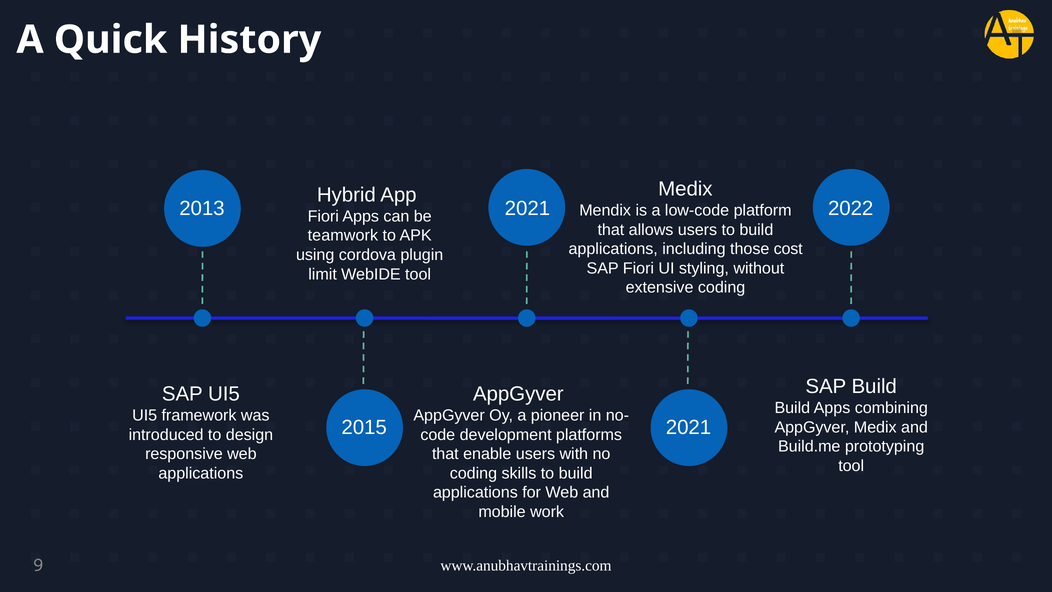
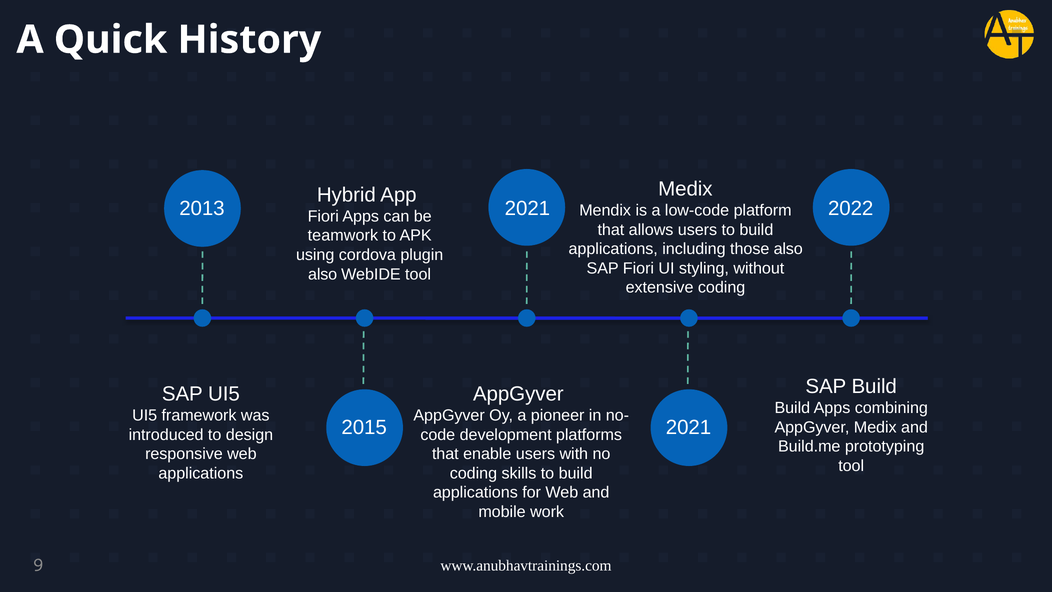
those cost: cost -> also
limit at (323, 274): limit -> also
